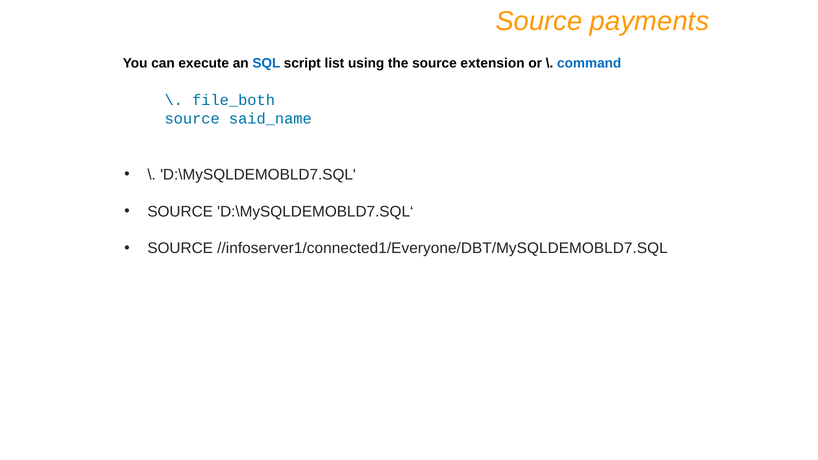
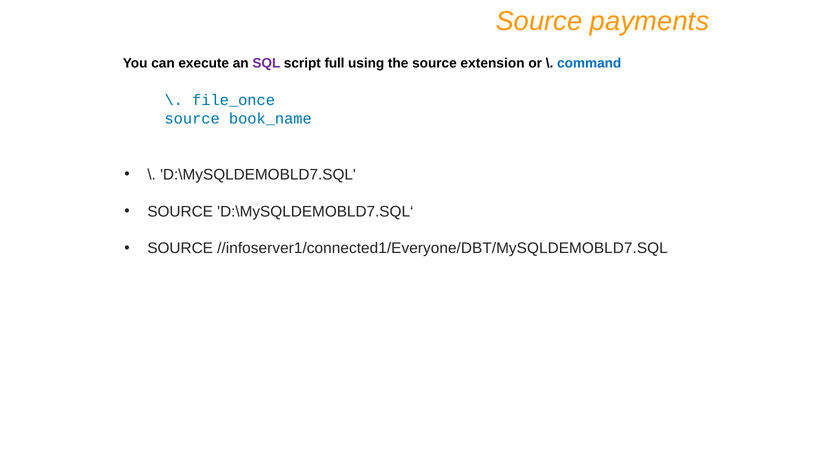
SQL colour: blue -> purple
list: list -> full
file_both: file_both -> file_once
said_name: said_name -> book_name
